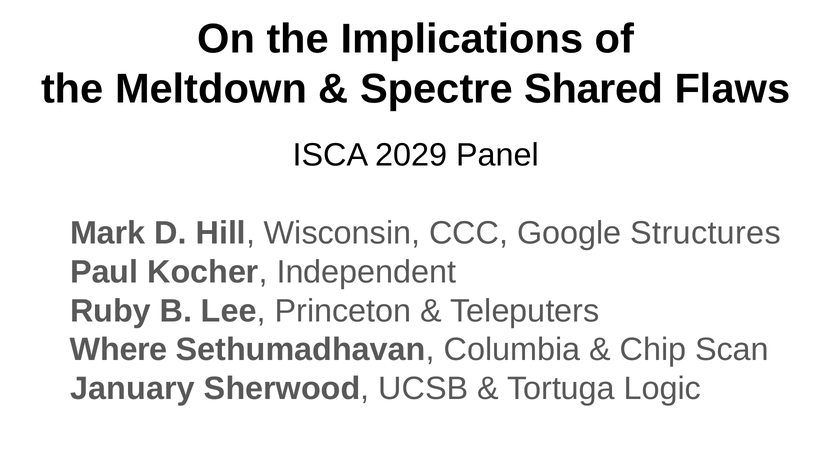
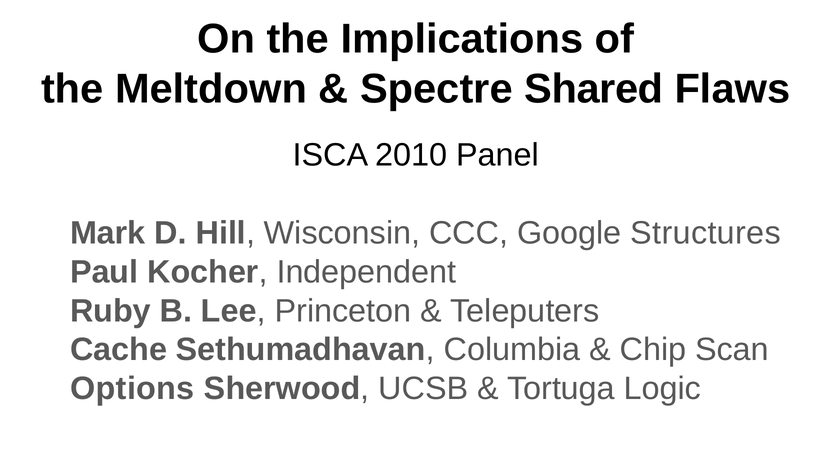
2029: 2029 -> 2010
Where: Where -> Cache
January: January -> Options
